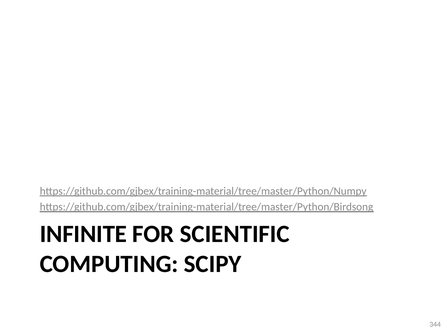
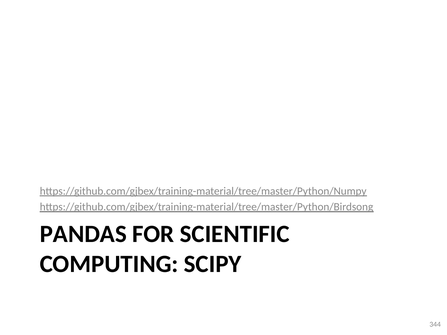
INFINITE: INFINITE -> PANDAS
